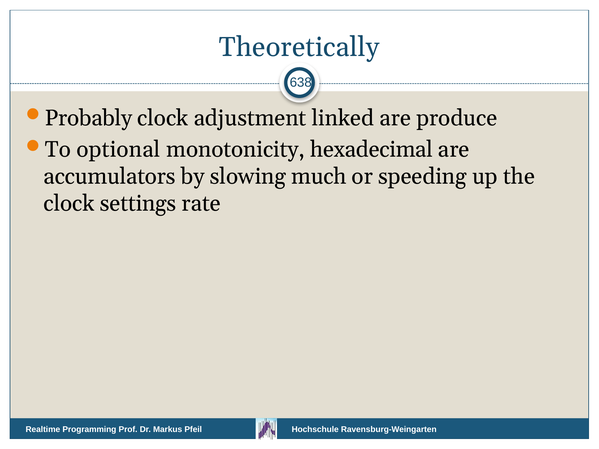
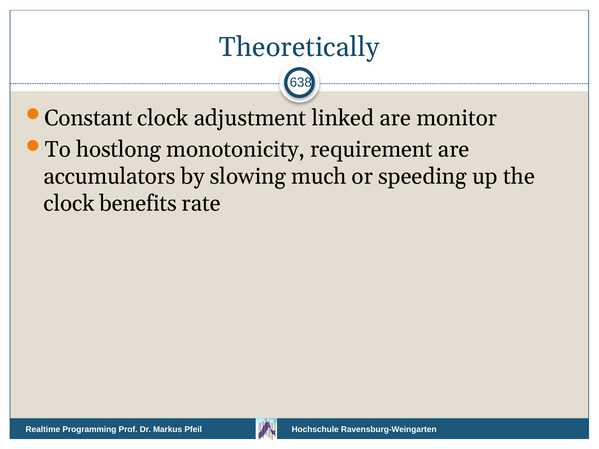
Probably: Probably -> Constant
produce: produce -> monitor
optional: optional -> hostlong
hexadecimal: hexadecimal -> requirement
settings: settings -> benefits
